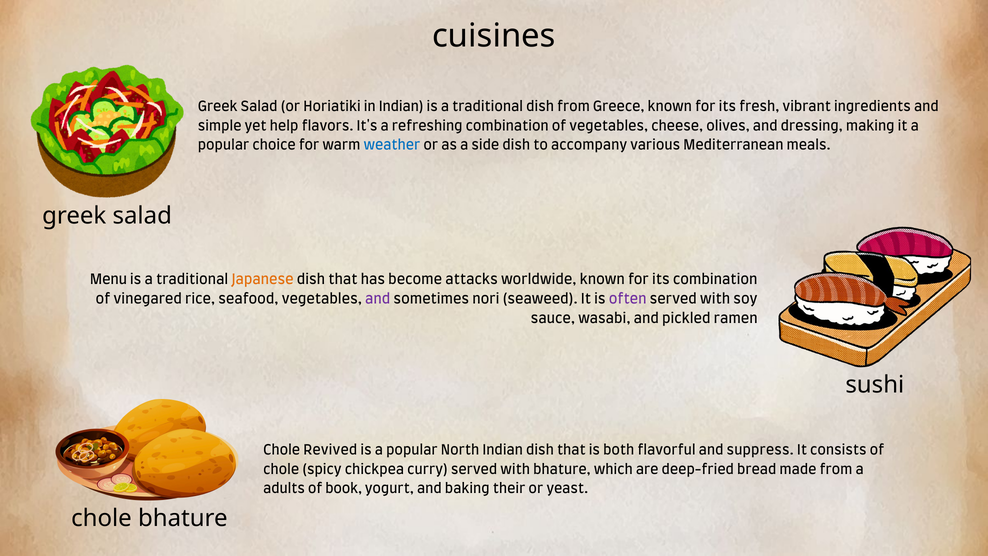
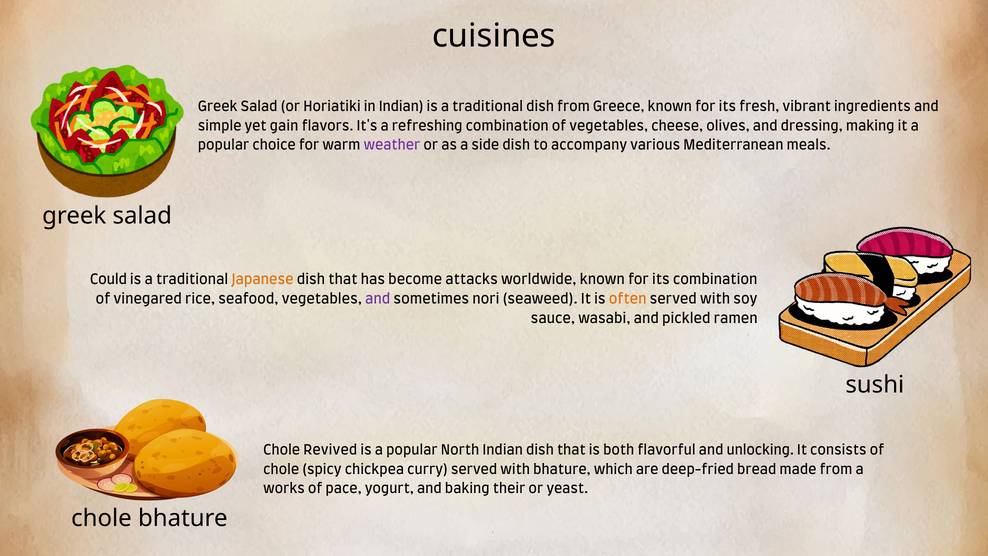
help: help -> gain
weather colour: blue -> purple
Menu: Menu -> Could
often colour: purple -> orange
suppress: suppress -> unlocking
adults: adults -> works
book: book -> pace
